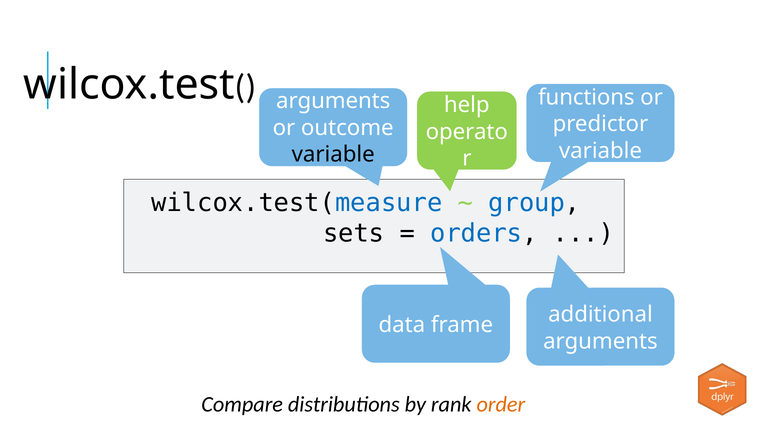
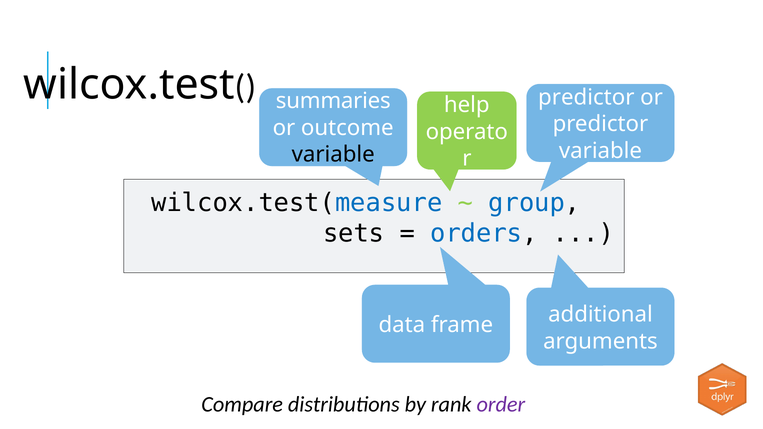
functions at (586, 97): functions -> predictor
arguments at (333, 101): arguments -> summaries
order colour: orange -> purple
